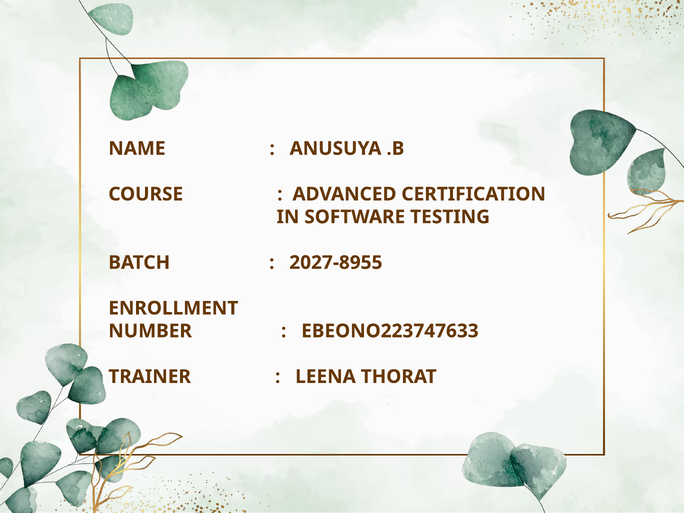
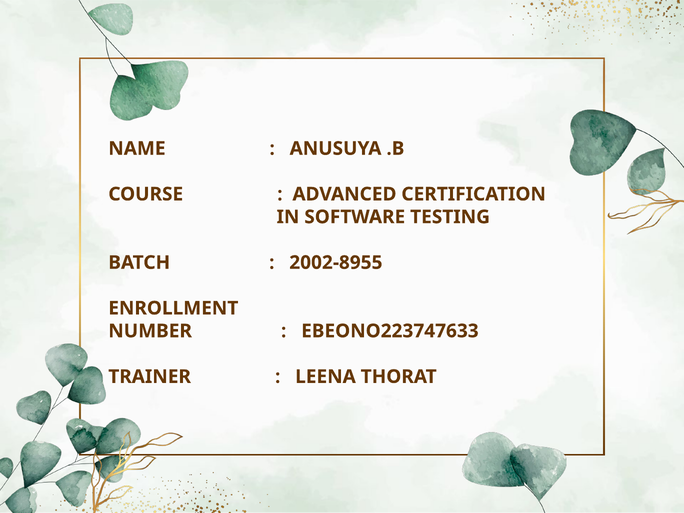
2027-8955: 2027-8955 -> 2002-8955
